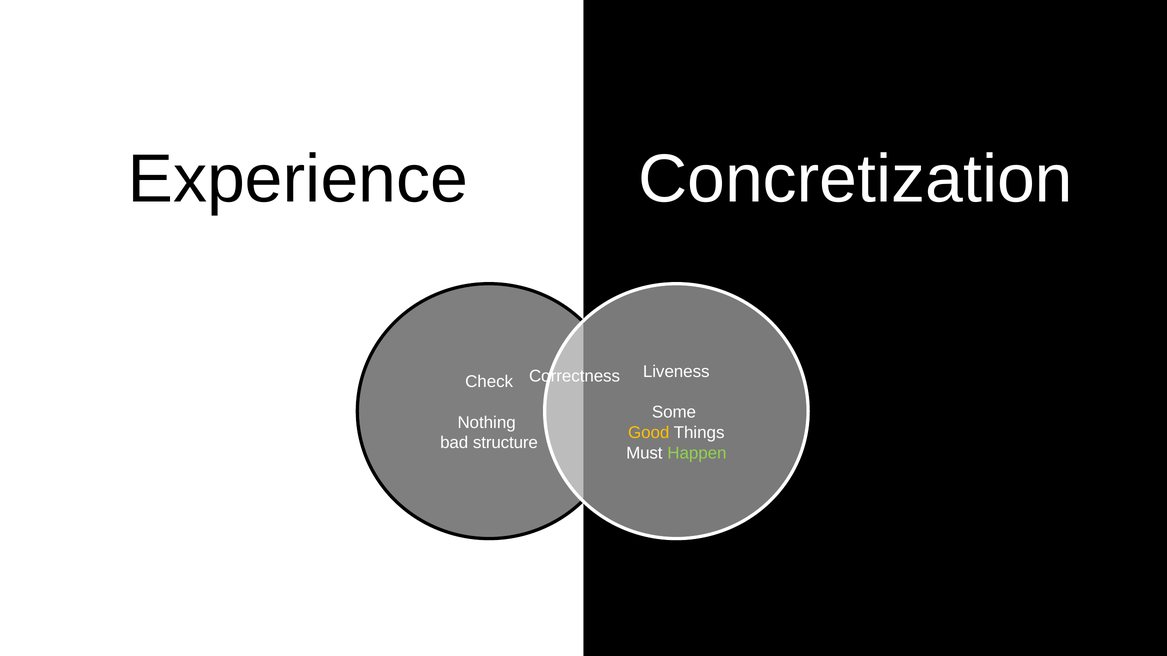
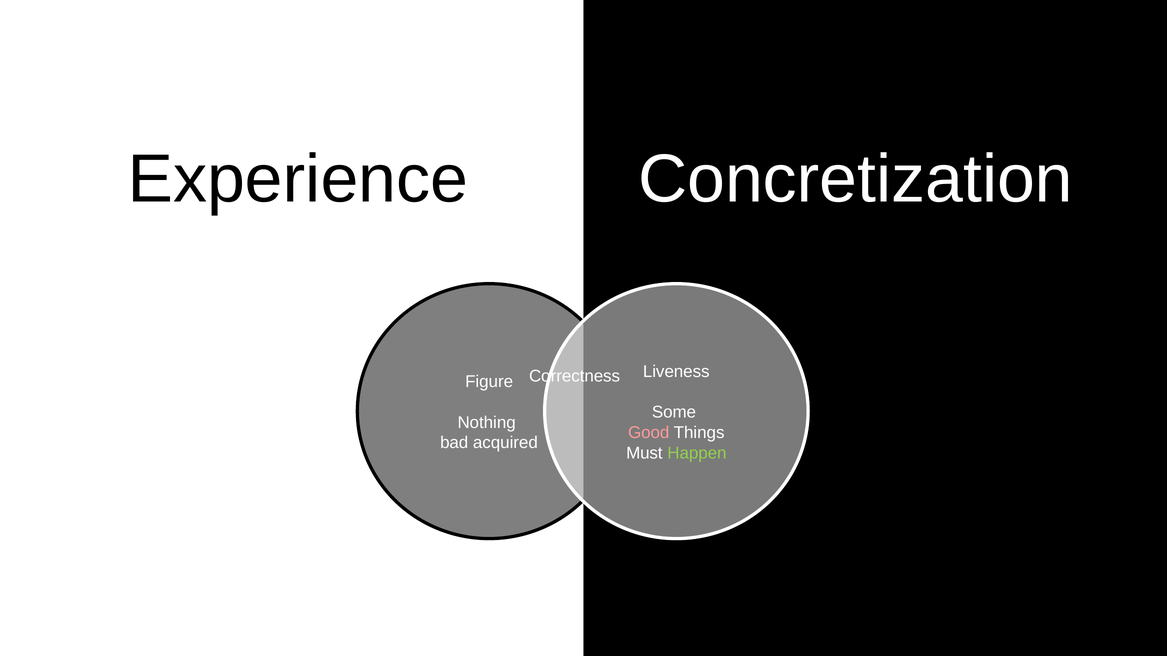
Check: Check -> Figure
Good colour: yellow -> pink
structure: structure -> acquired
